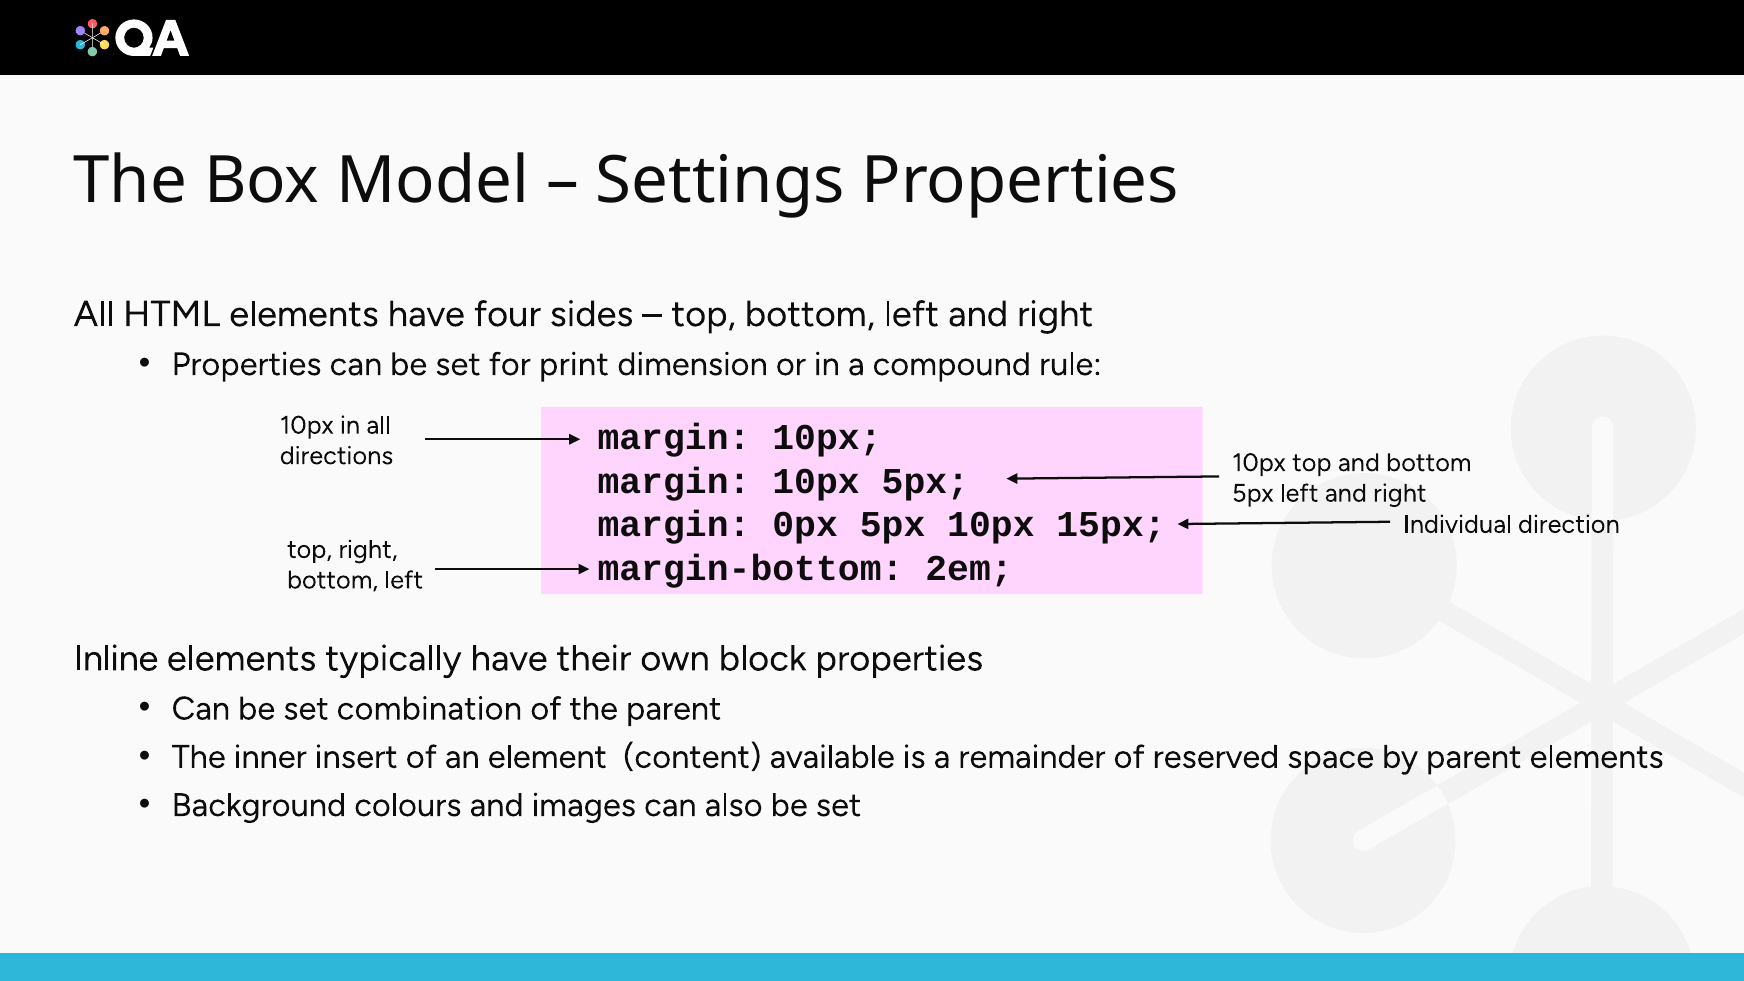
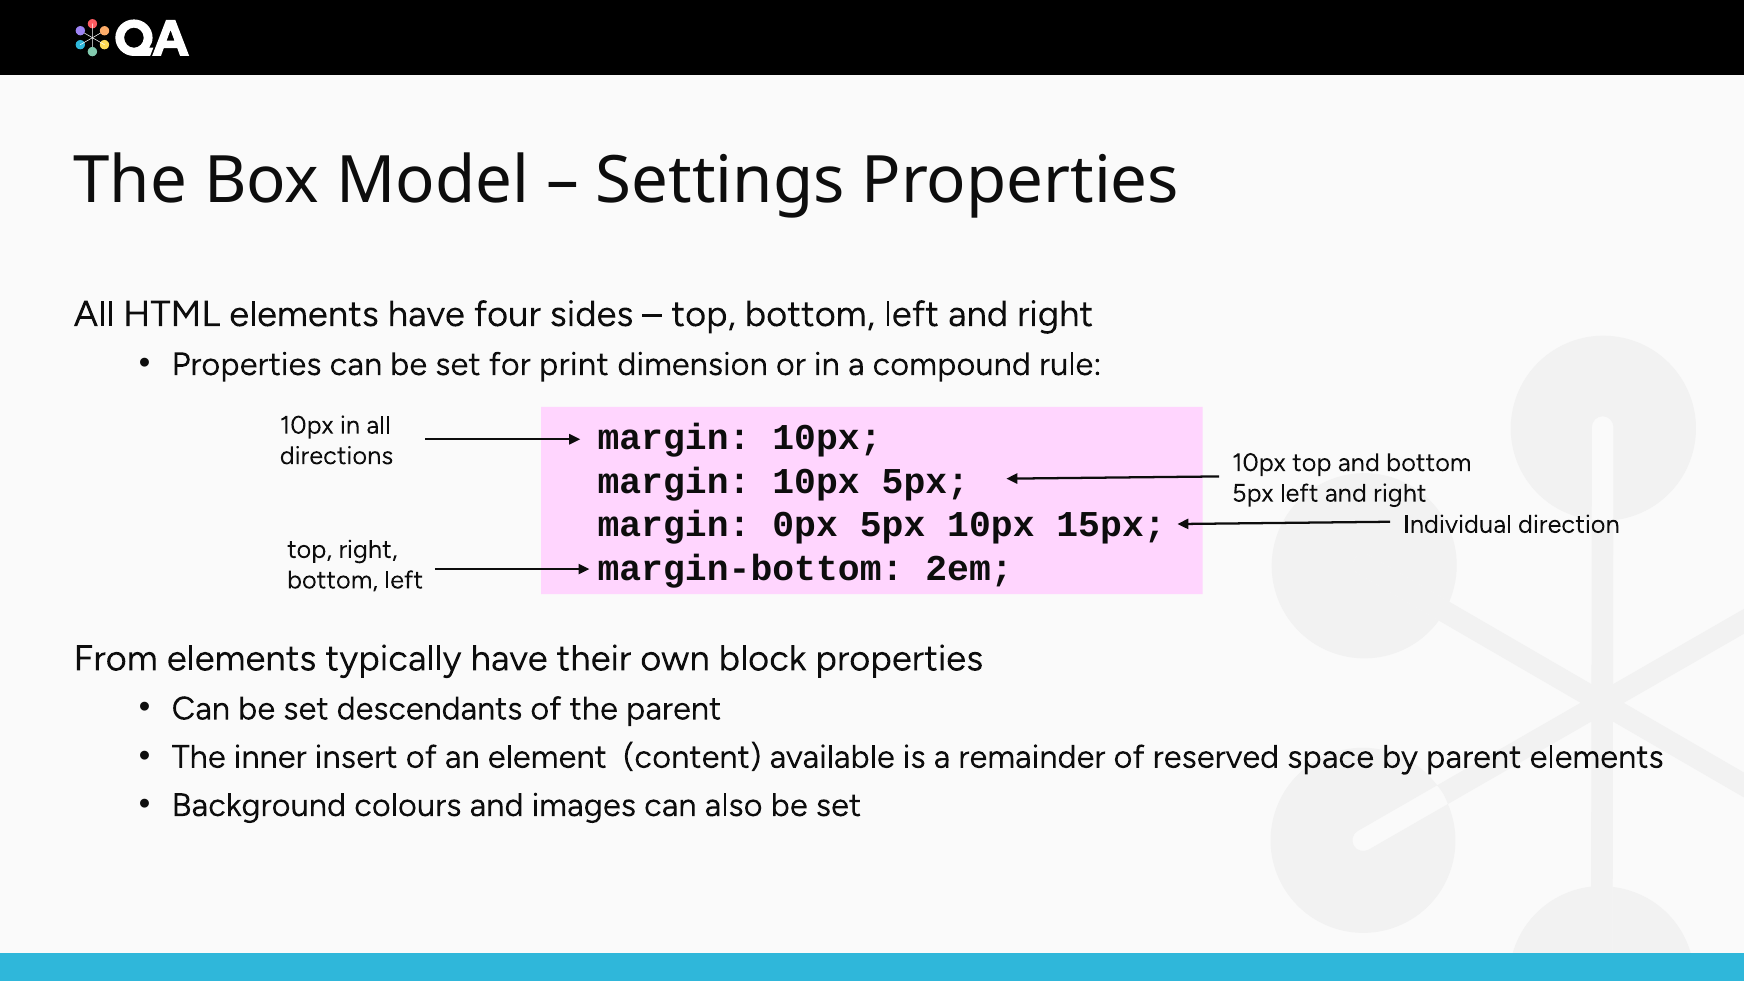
Inline: Inline -> From
combination: combination -> descendants
